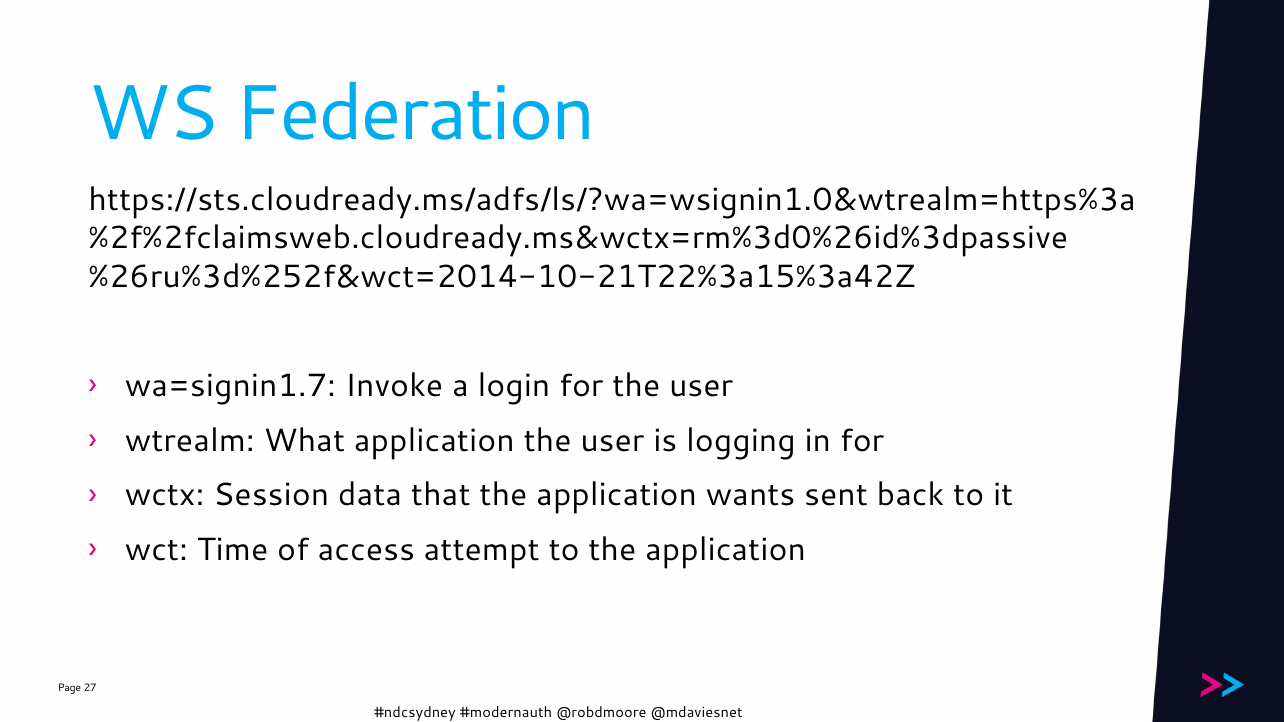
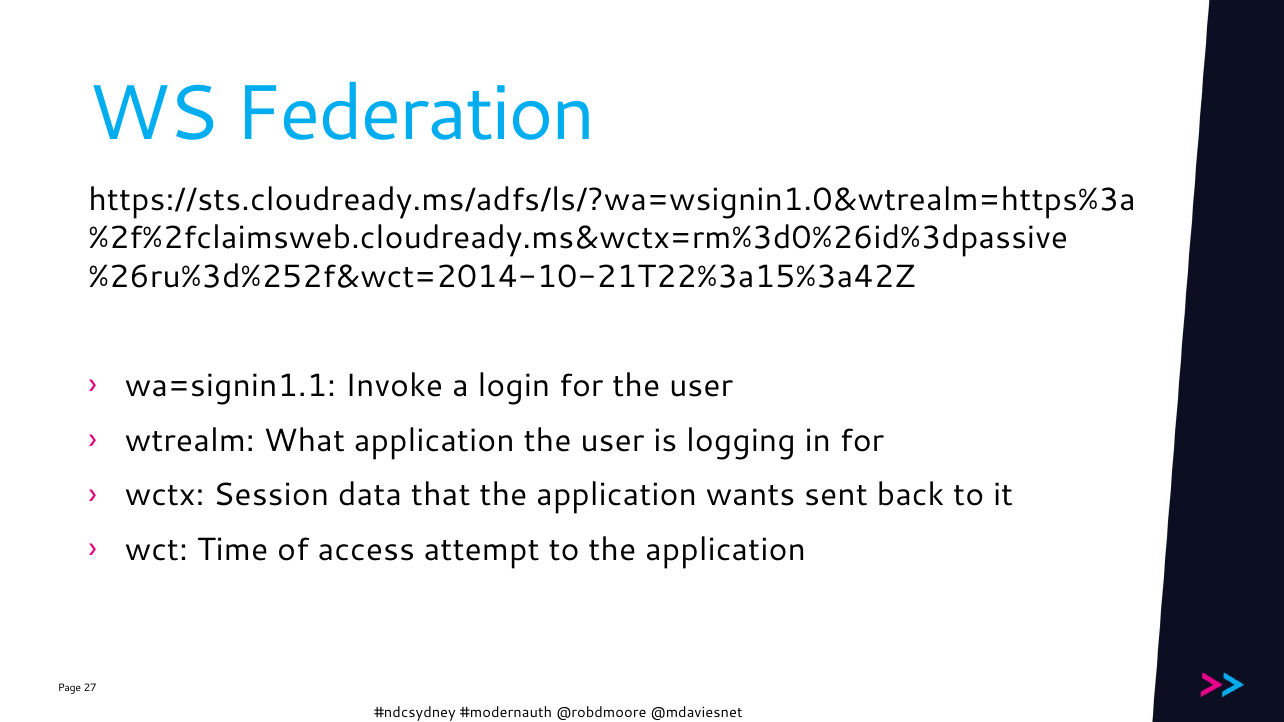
wa=signin1.7: wa=signin1.7 -> wa=signin1.1
